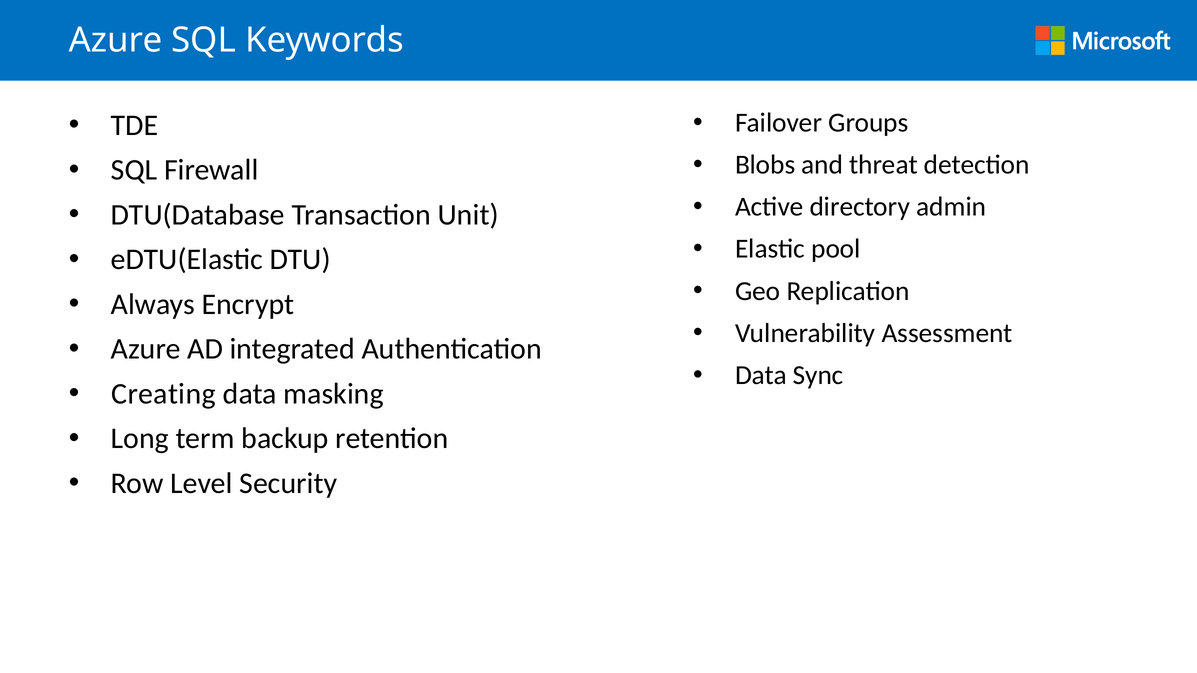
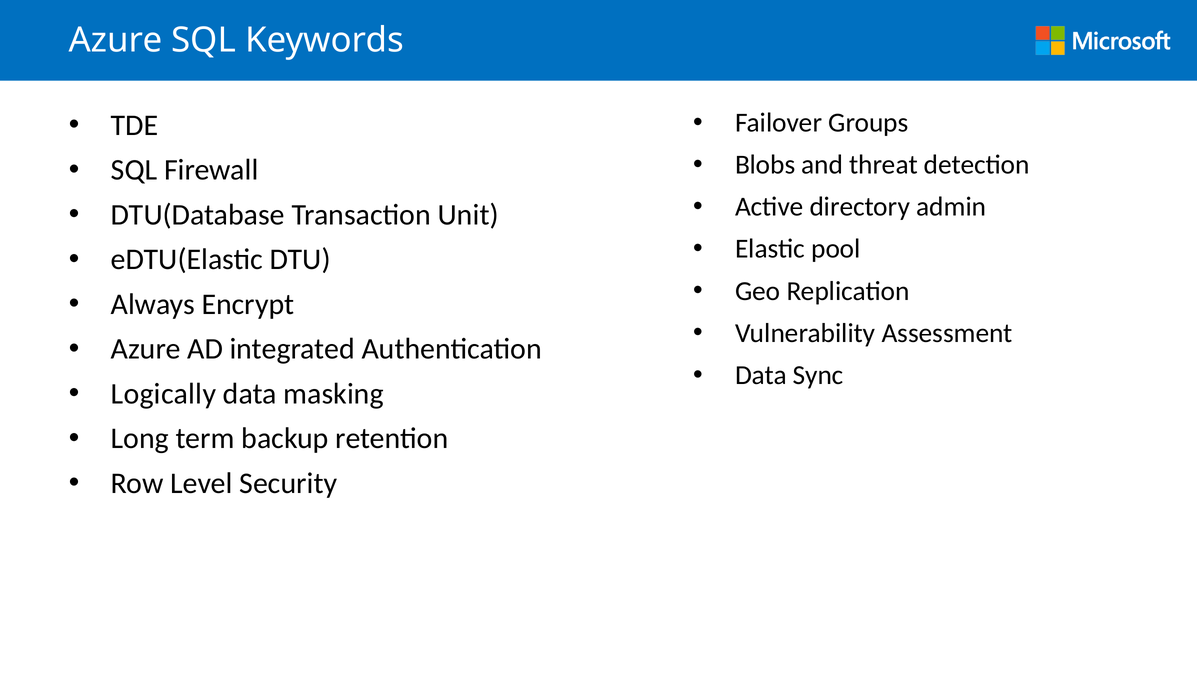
Creating: Creating -> Logically
